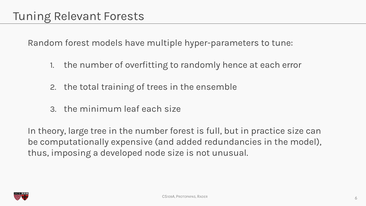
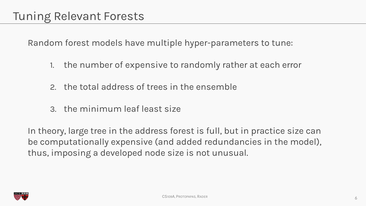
of overfitting: overfitting -> expensive
hence: hence -> rather
total training: training -> address
leaf each: each -> least
in the number: number -> address
